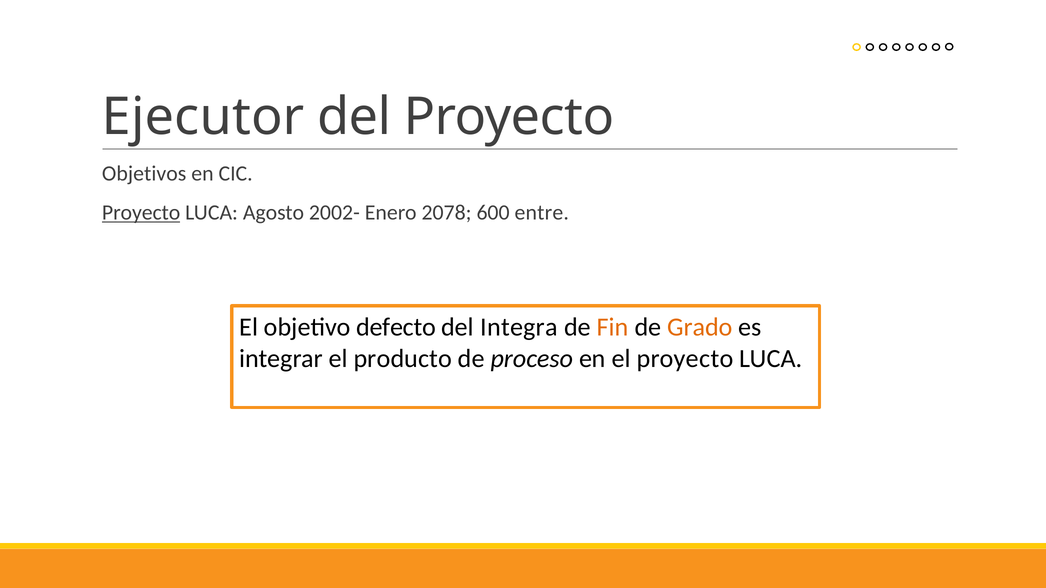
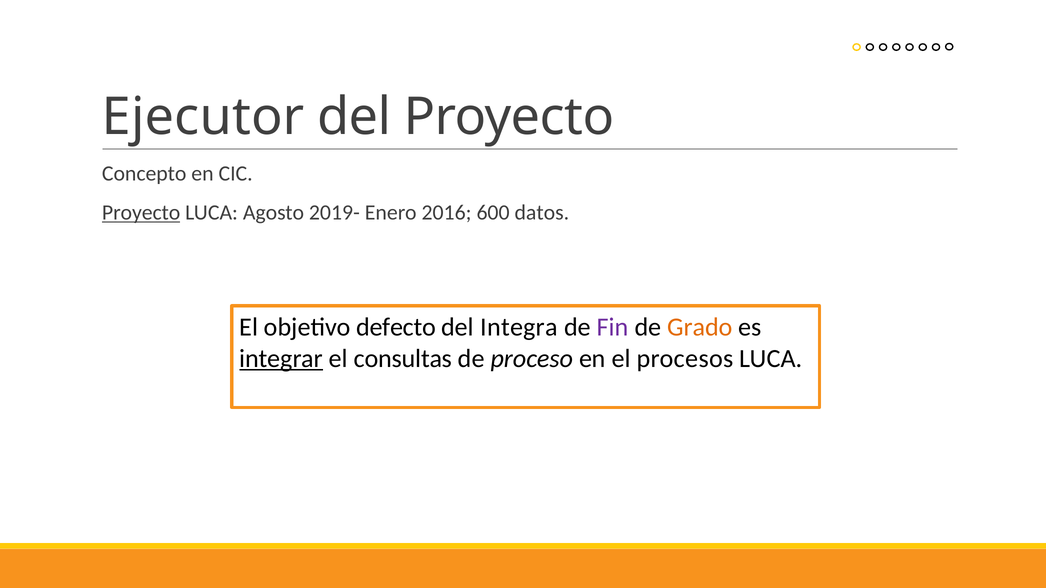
Objetivos: Objetivos -> Concepto
2002-: 2002- -> 2019-
2078: 2078 -> 2016
entre: entre -> datos
Fin colour: orange -> purple
integrar underline: none -> present
producto: producto -> consultas
el proyecto: proyecto -> procesos
